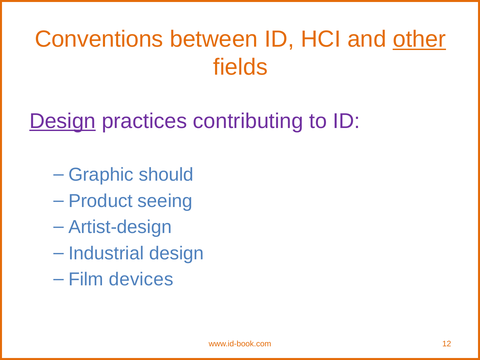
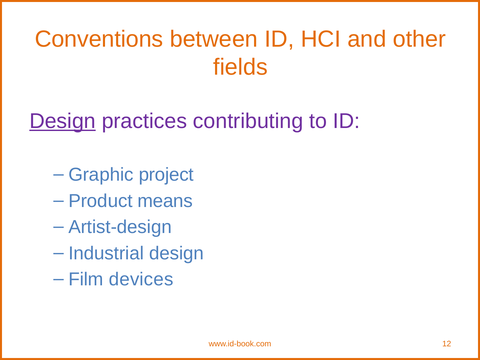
other underline: present -> none
should: should -> project
seeing: seeing -> means
